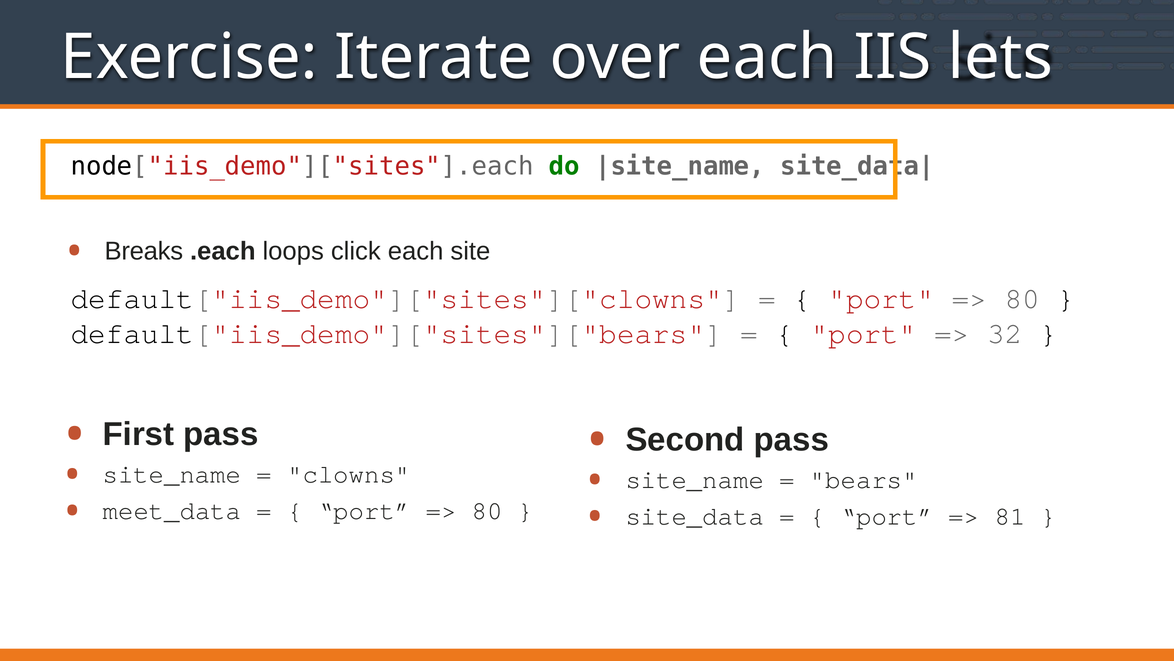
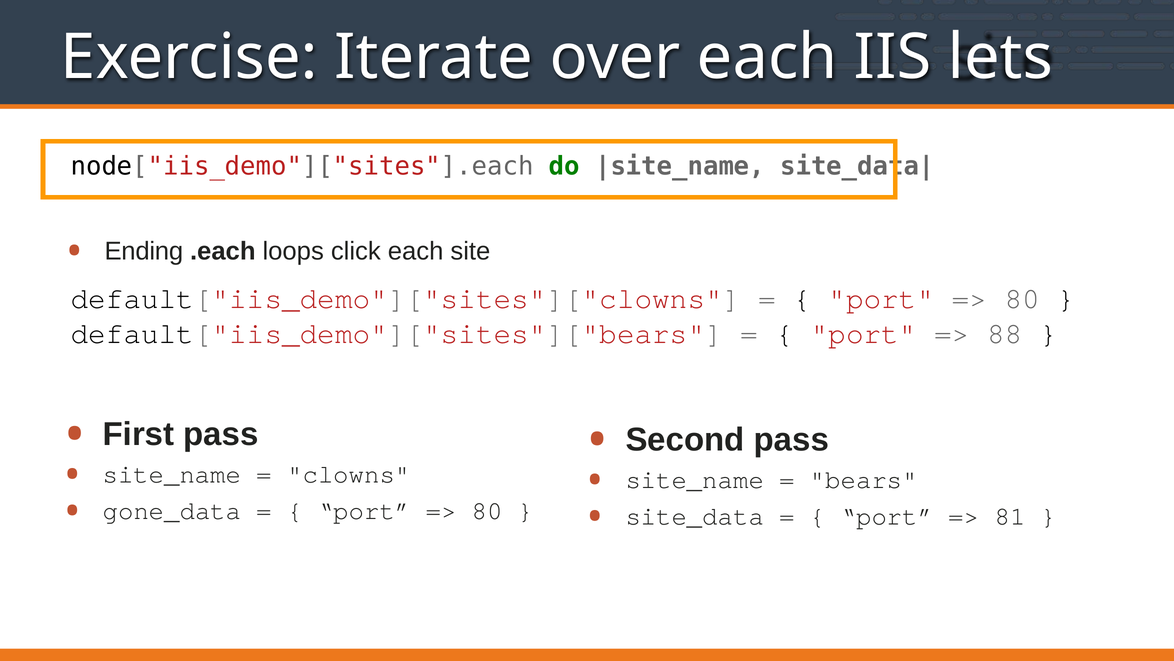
Breaks: Breaks -> Ending
32: 32 -> 88
meet_data: meet_data -> gone_data
